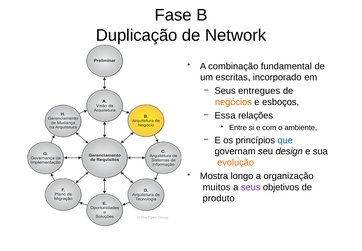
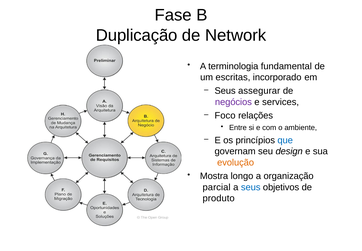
combinação: combinação -> terminologia
entregues: entregues -> assegurar
negócios colour: orange -> purple
esboços: esboços -> services
Essa: Essa -> Foco
muitos: muitos -> parcial
seus at (251, 187) colour: purple -> blue
